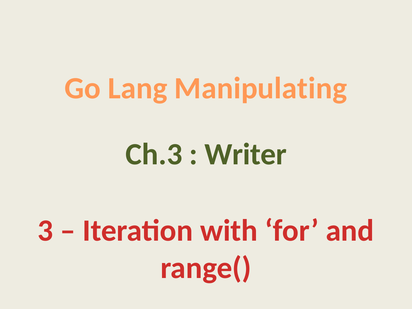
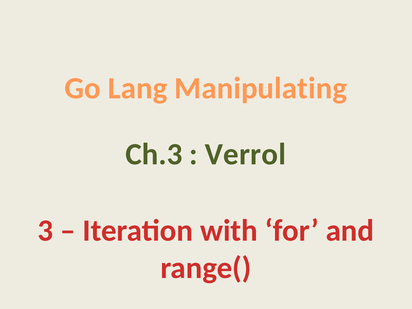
Writer: Writer -> Verrol
